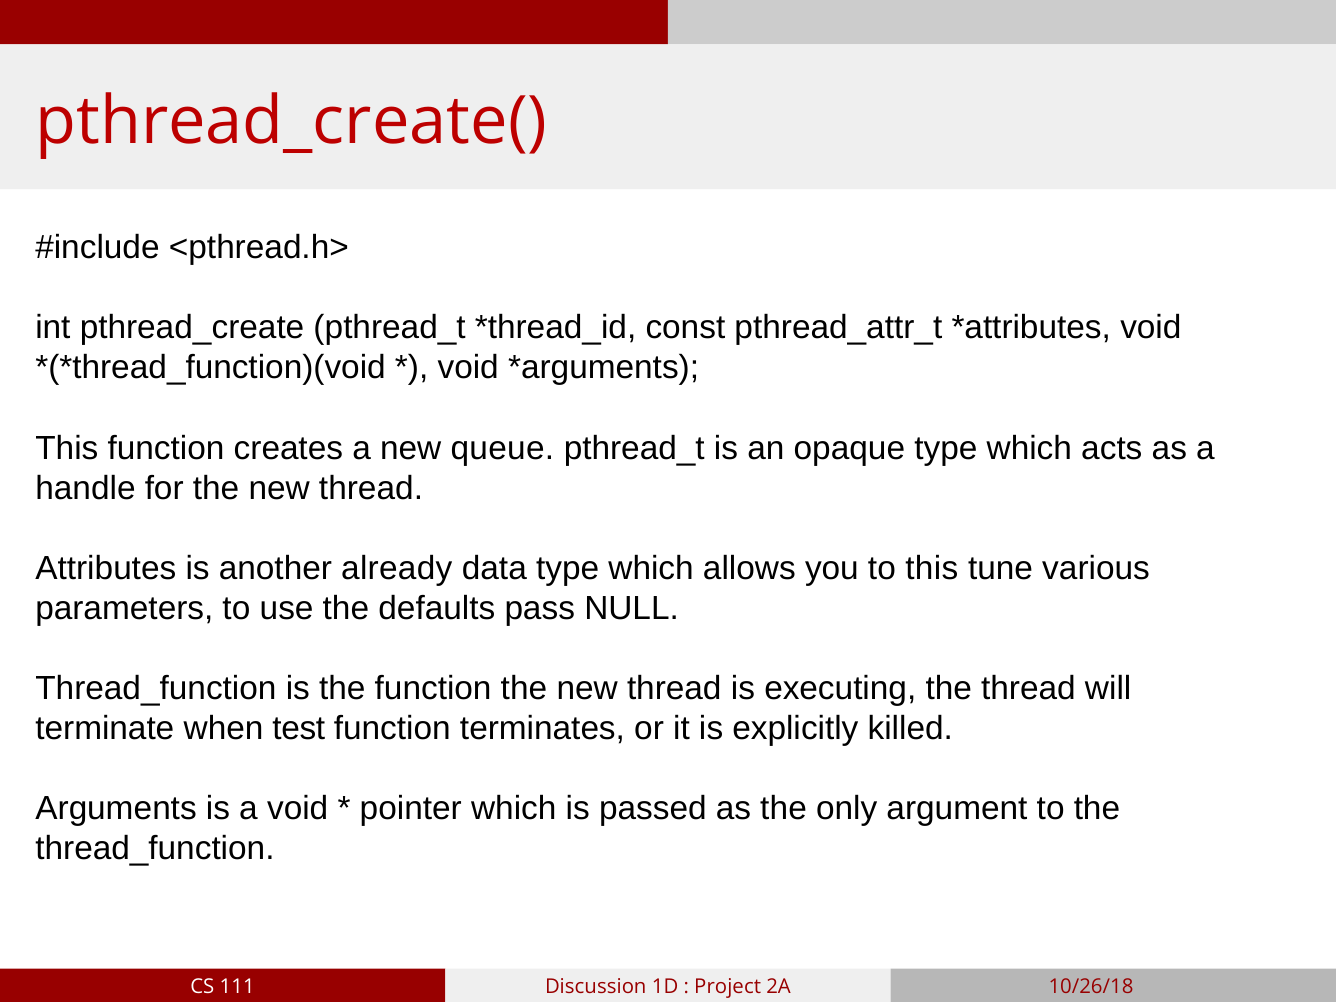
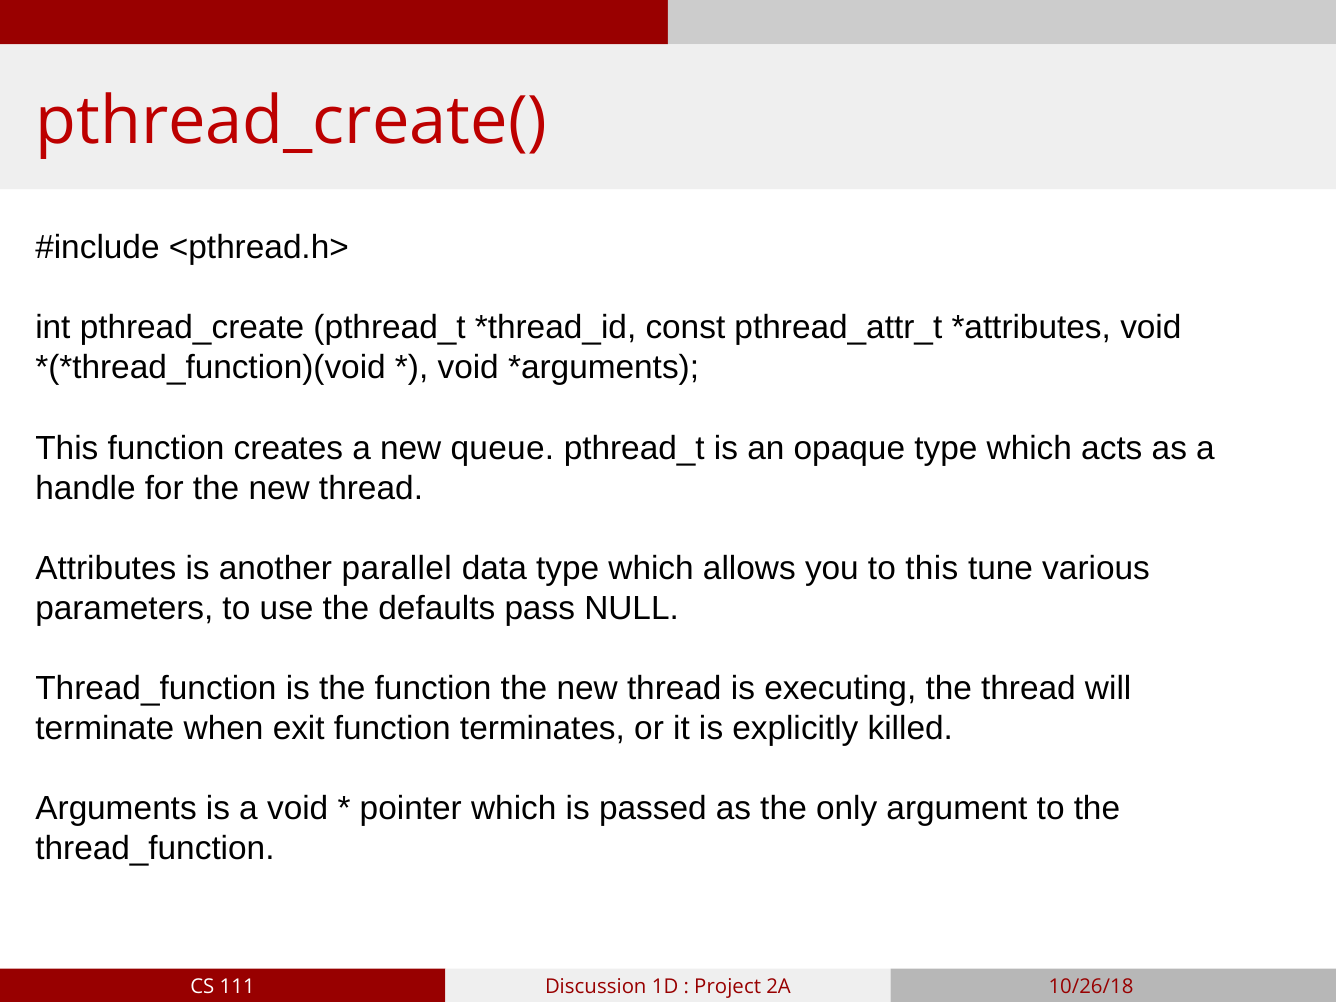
already: already -> parallel
test: test -> exit
